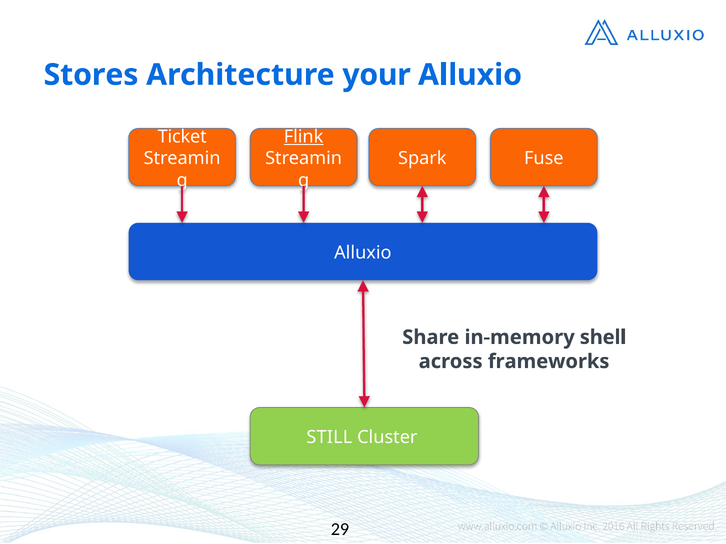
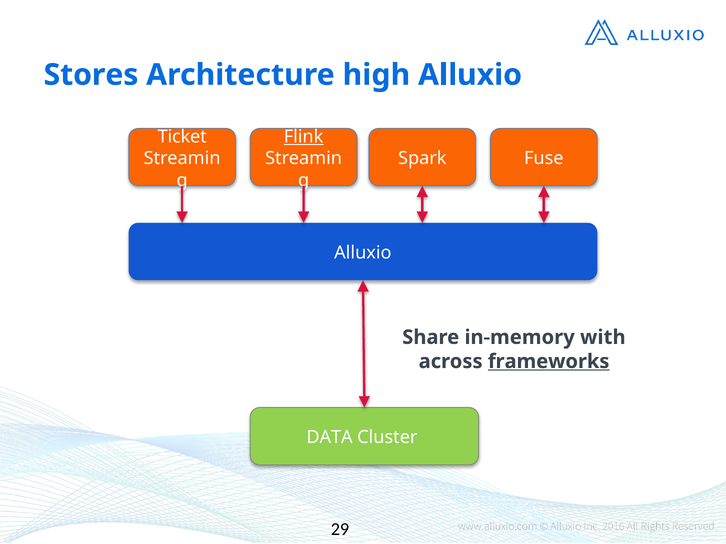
your: your -> high
shell: shell -> with
frameworks underline: none -> present
STILL: STILL -> DATA
